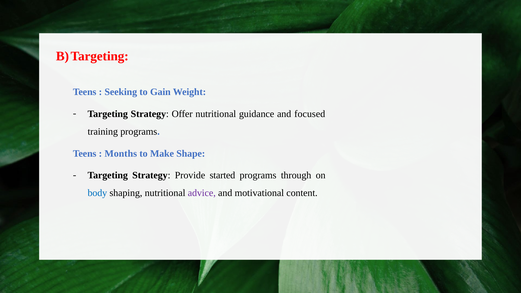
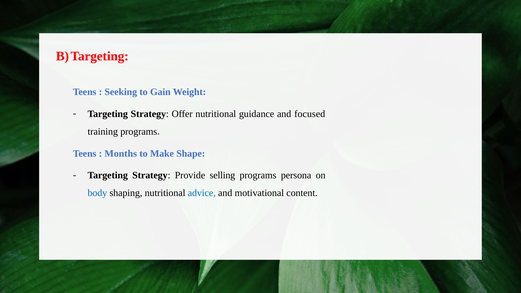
started: started -> selling
through: through -> persona
advice colour: purple -> blue
